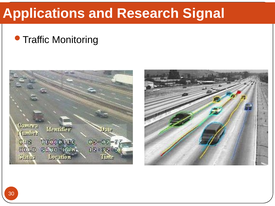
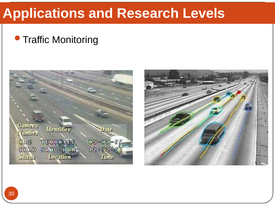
Signal: Signal -> Levels
